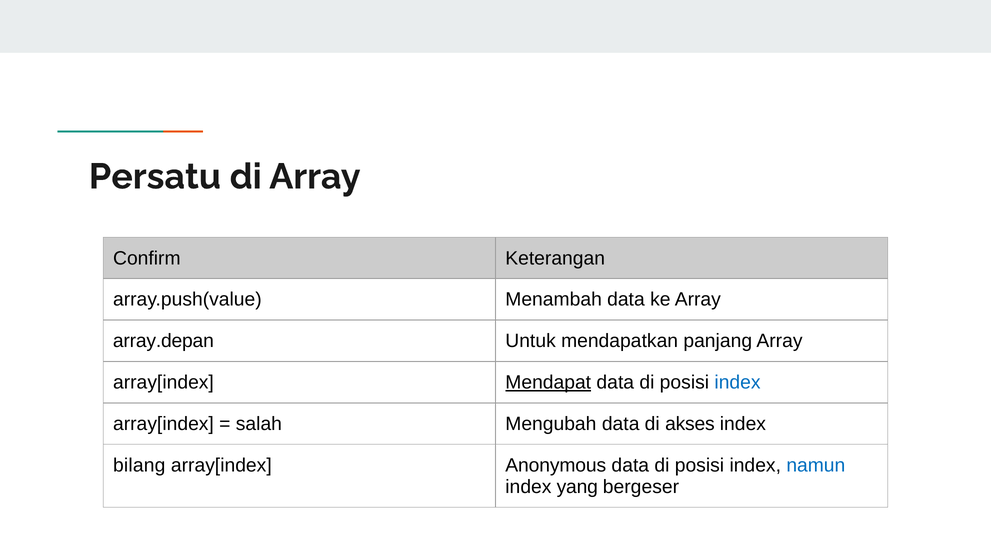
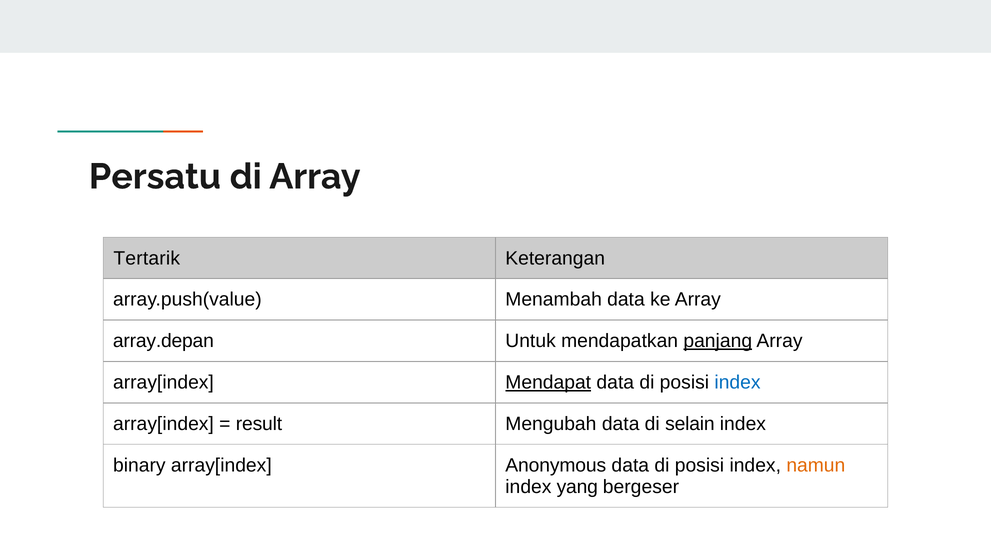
Confirm: Confirm -> Tertarik
panjang underline: none -> present
salah: salah -> result
akses: akses -> selain
bilang: bilang -> binary
namun colour: blue -> orange
